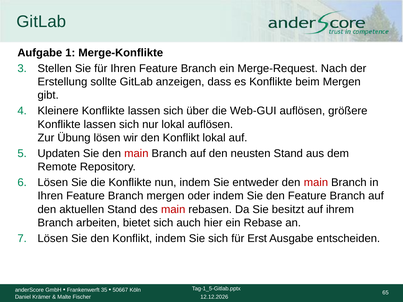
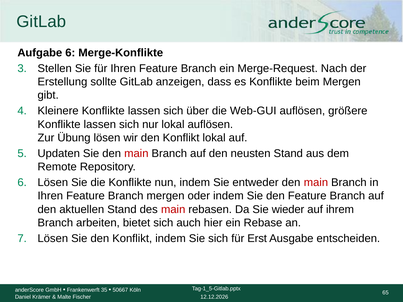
Aufgabe 1: 1 -> 6
besitzt: besitzt -> wieder
